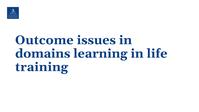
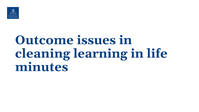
domains: domains -> cleaning
training: training -> minutes
